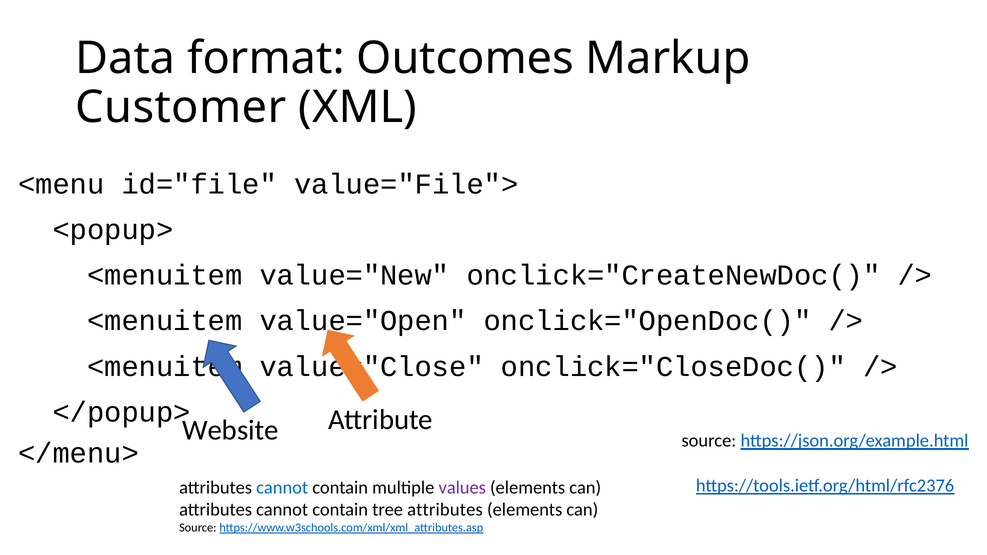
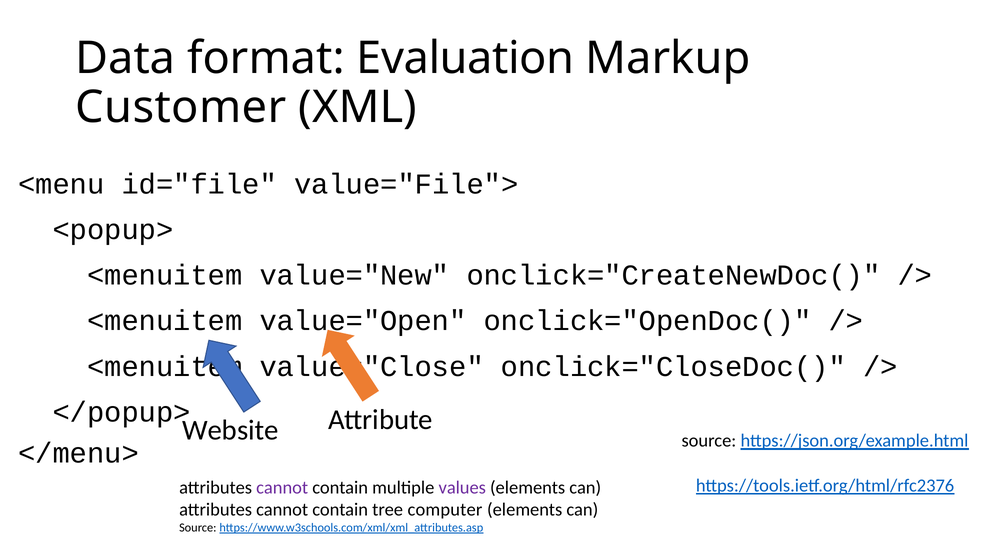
Outcomes: Outcomes -> Evaluation
cannot at (282, 488) colour: blue -> purple
tree attributes: attributes -> computer
